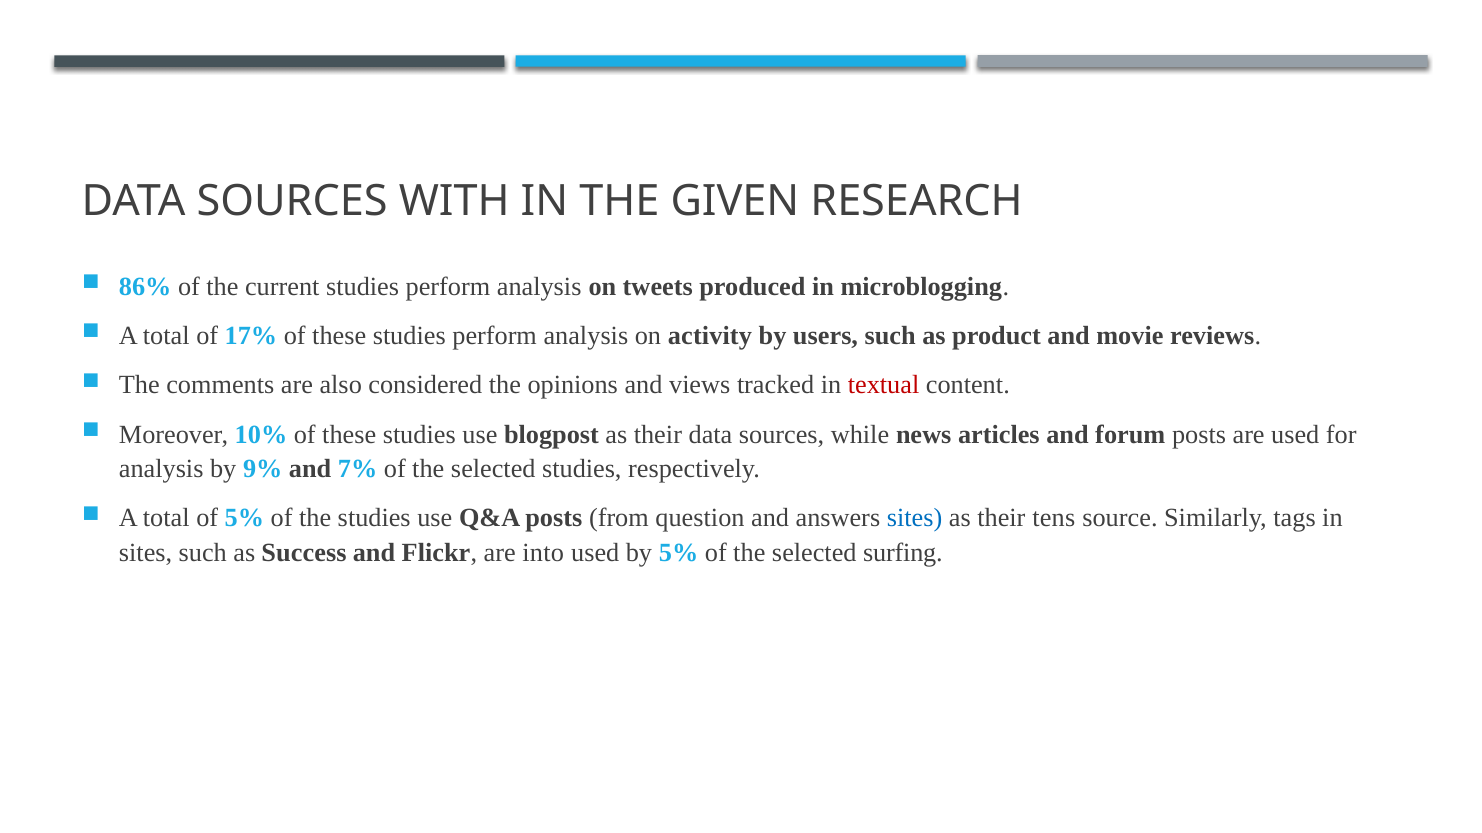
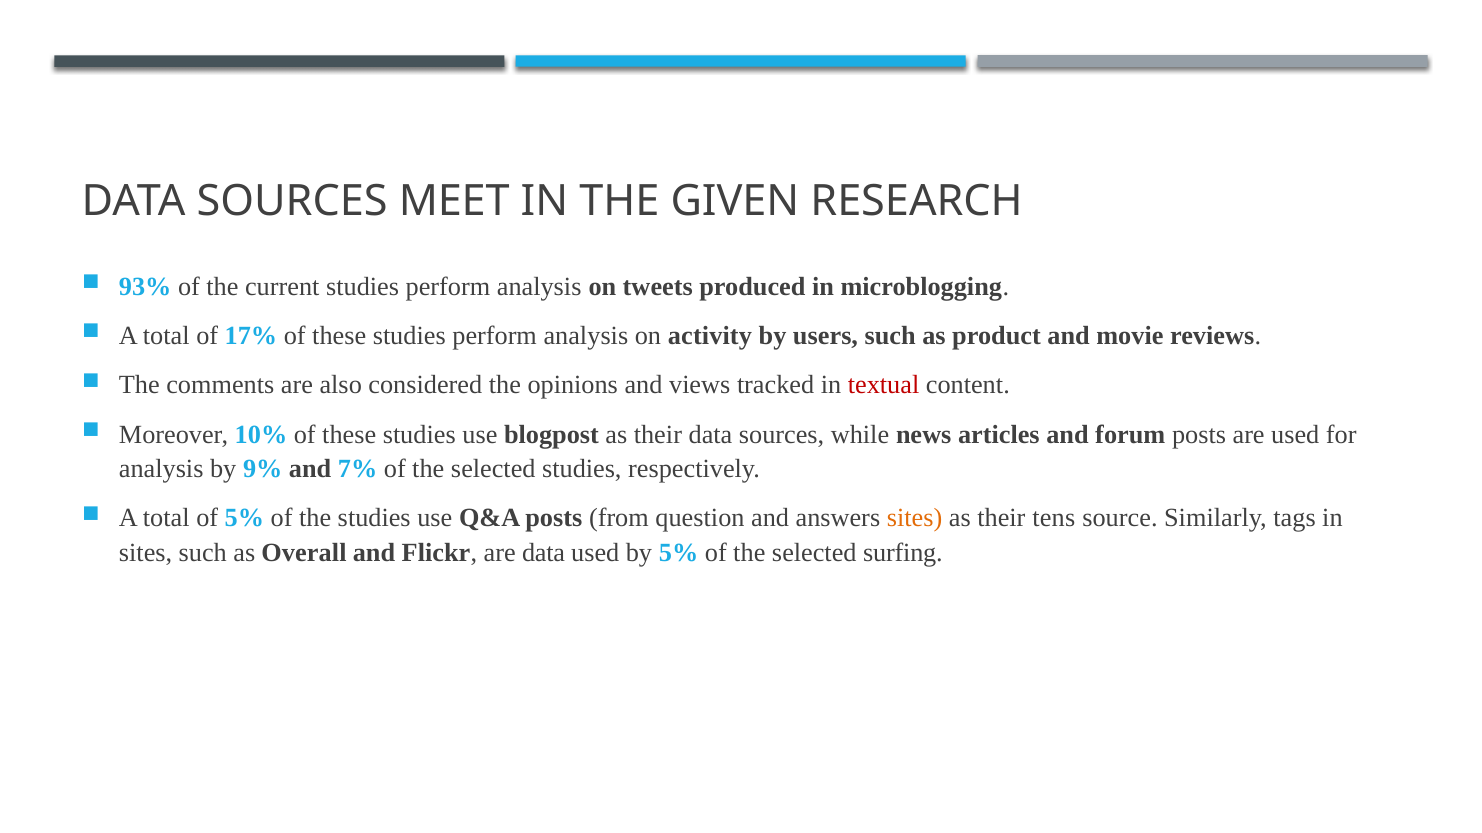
WITH: WITH -> MEET
86%: 86% -> 93%
sites at (915, 519) colour: blue -> orange
Success: Success -> Overall
are into: into -> data
